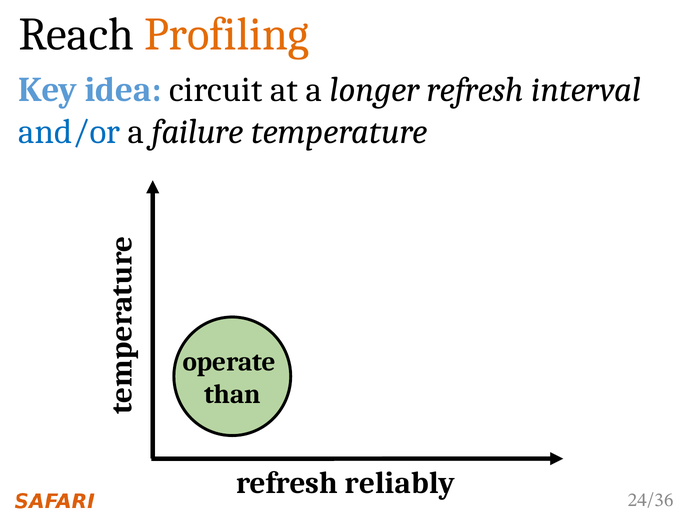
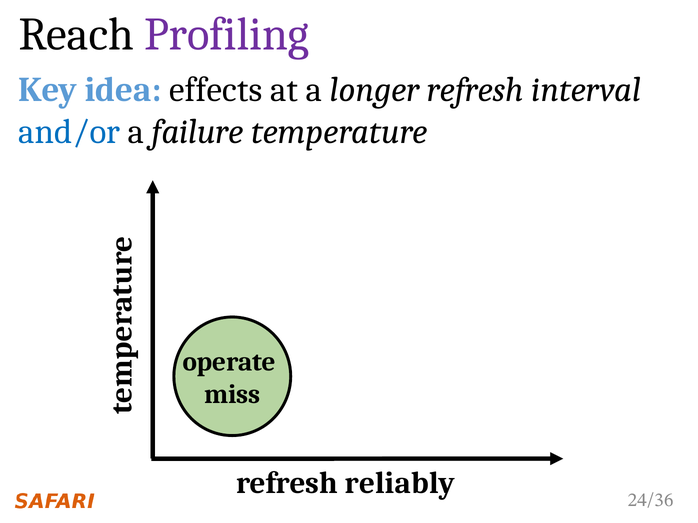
Profiling colour: orange -> purple
circuit: circuit -> effects
than: than -> miss
